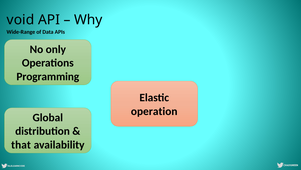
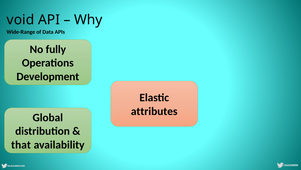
only: only -> fully
Programming: Programming -> Development
operation: operation -> attributes
